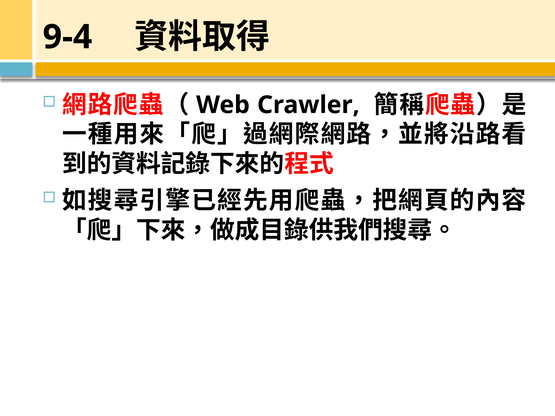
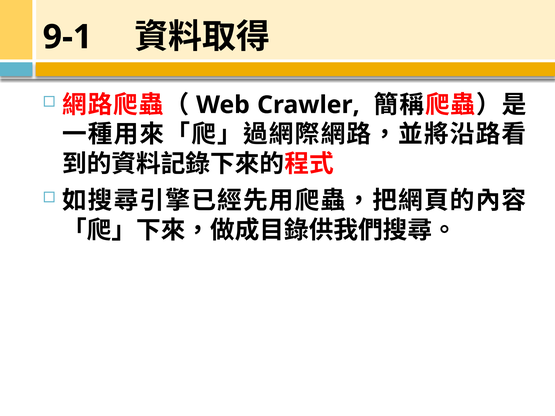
9-4: 9-4 -> 9-1
